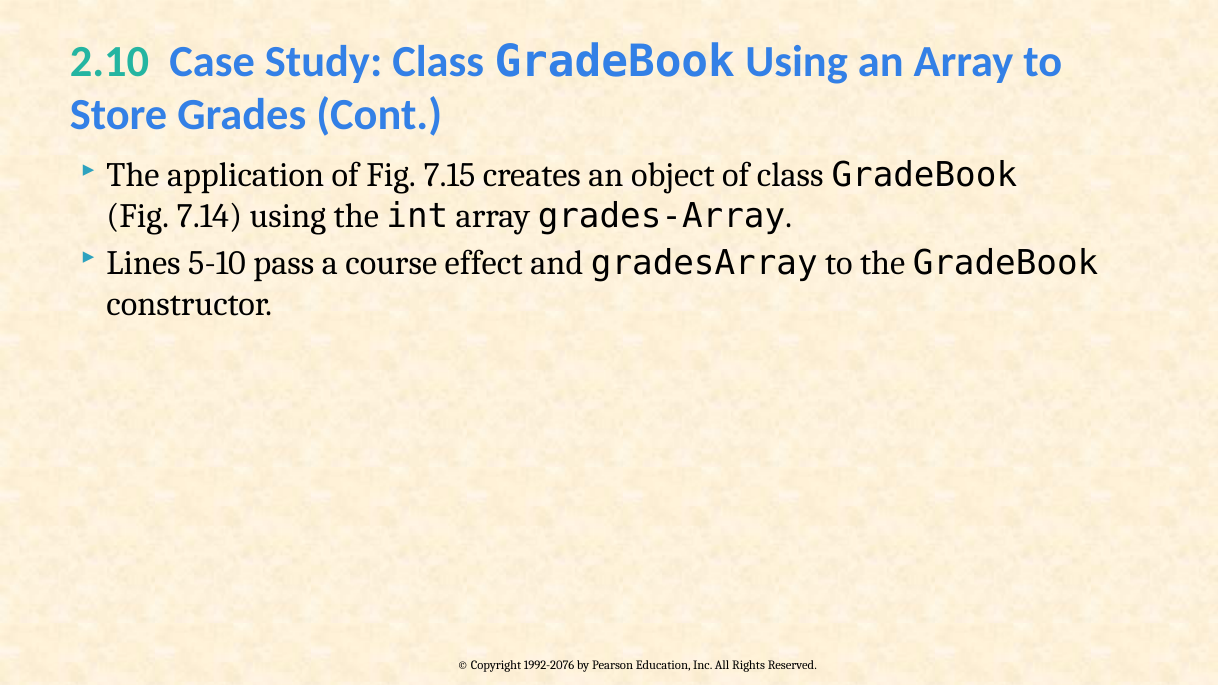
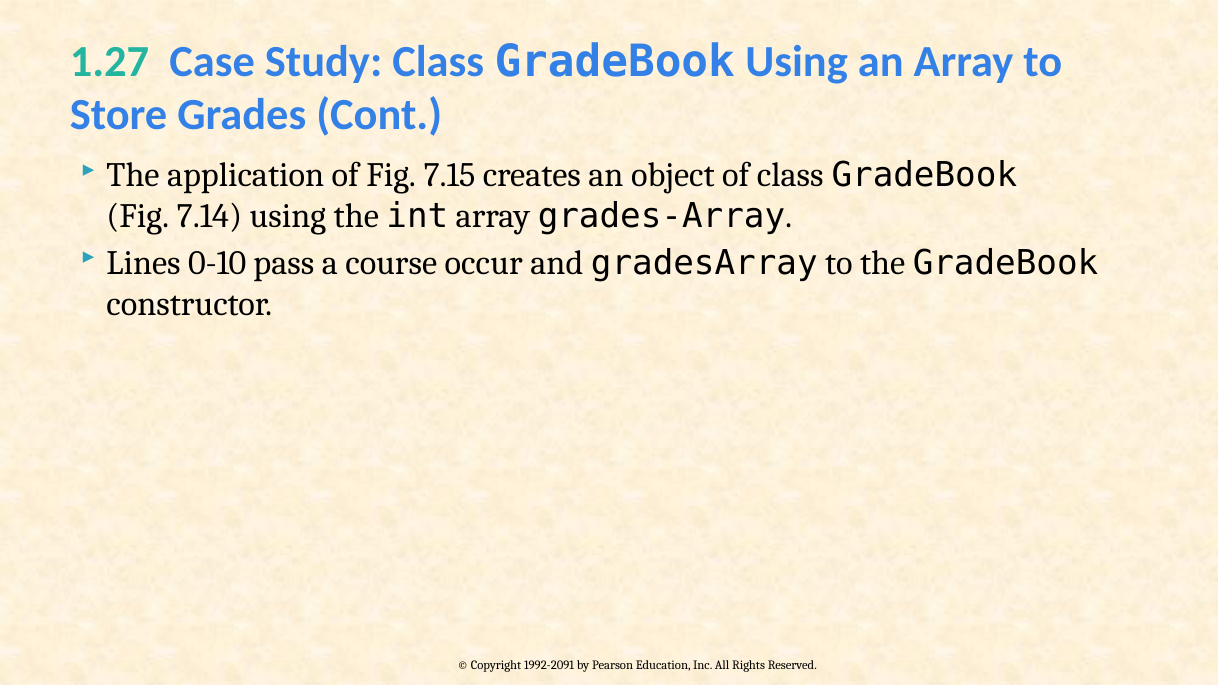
2.10: 2.10 -> 1.27
5-10: 5-10 -> 0-10
effect: effect -> occur
1992-2076: 1992-2076 -> 1992-2091
